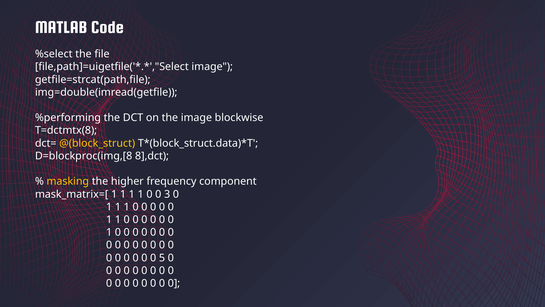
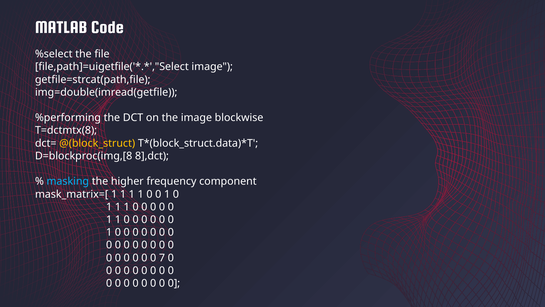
masking colour: yellow -> light blue
1 0 0 3: 3 -> 1
5: 5 -> 7
